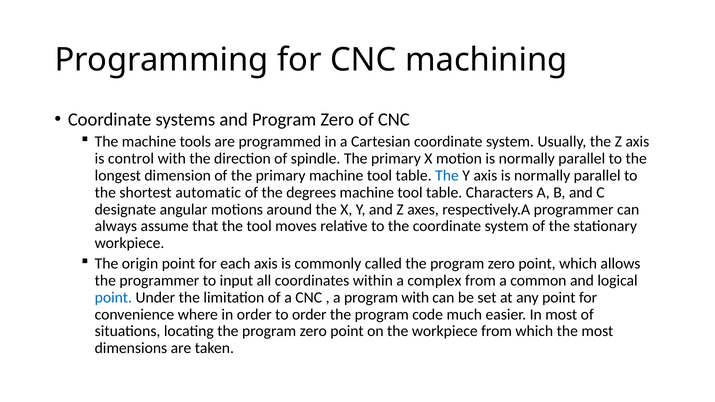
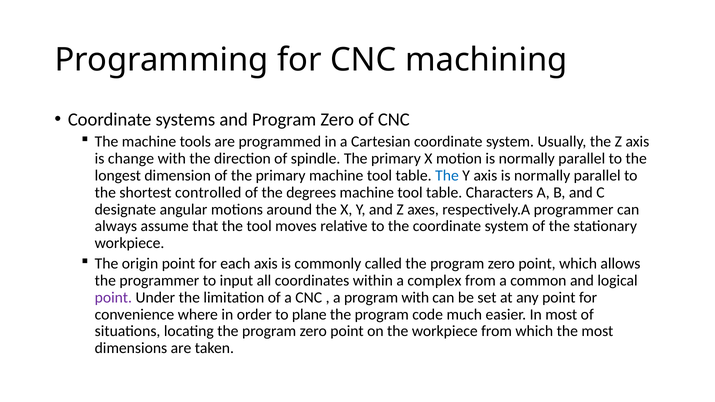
control: control -> change
automatic: automatic -> controlled
point at (113, 298) colour: blue -> purple
to order: order -> plane
